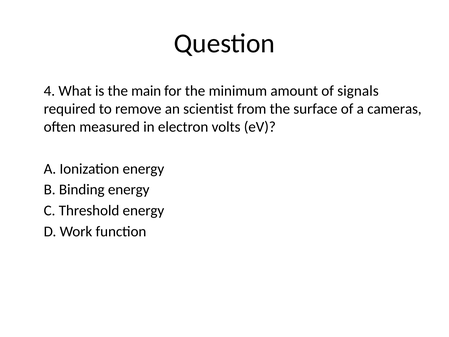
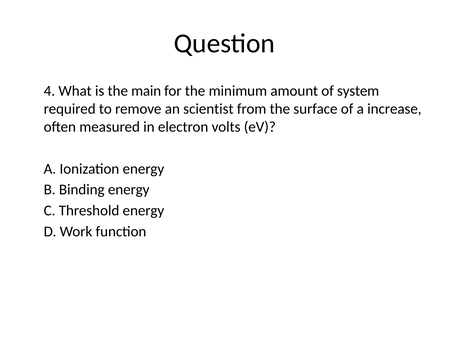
signals: signals -> system
cameras: cameras -> increase
